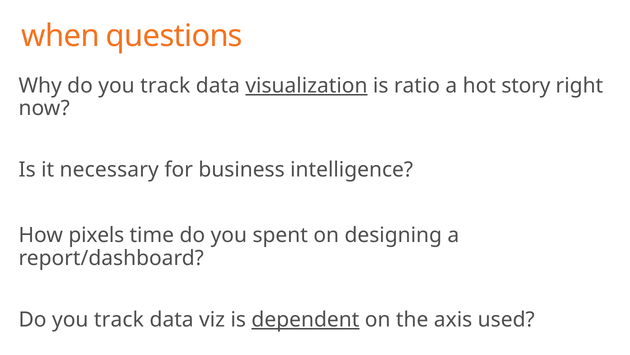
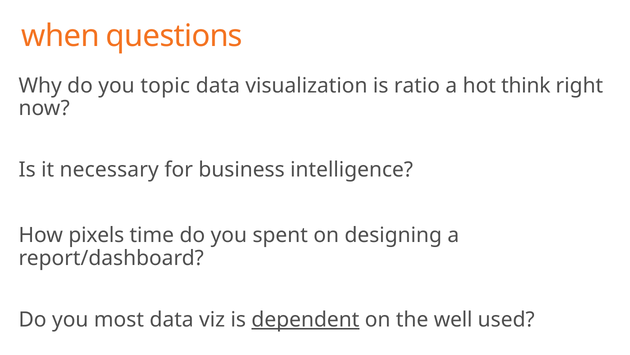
Why do you track: track -> topic
visualization underline: present -> none
story: story -> think
track at (119, 319): track -> most
axis: axis -> well
